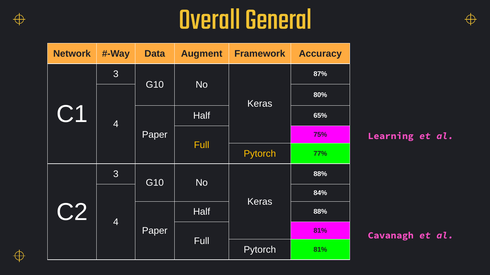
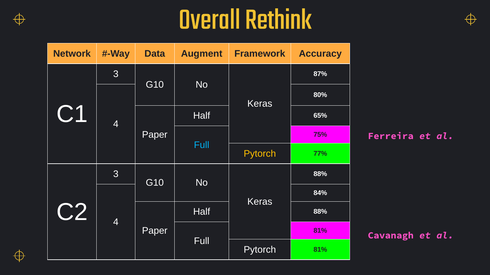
General: General -> Rethink
Learning: Learning -> Ferreira
Full at (202, 145) colour: yellow -> light blue
